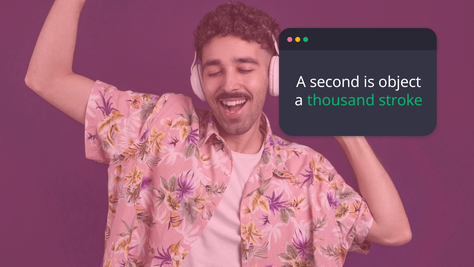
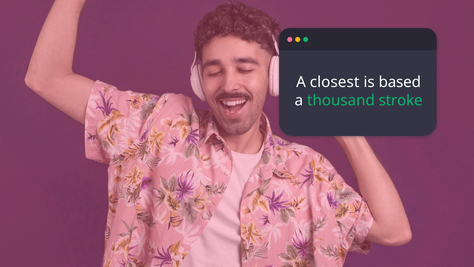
second: second -> closest
object: object -> based
